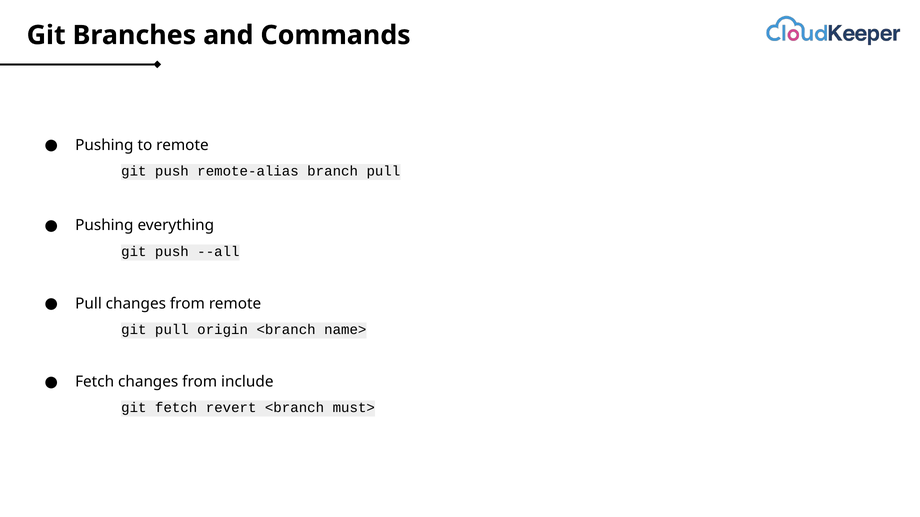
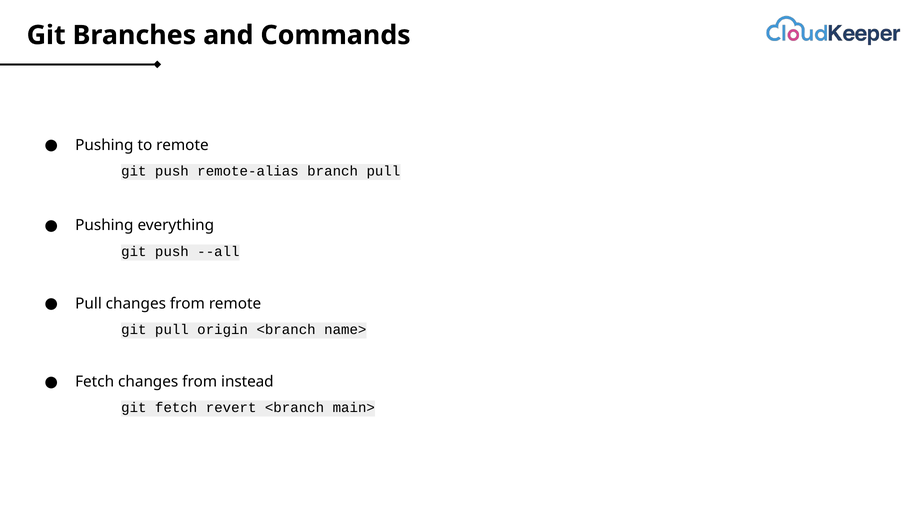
include: include -> instead
must>: must> -> main>
